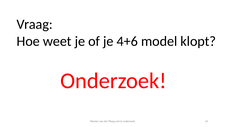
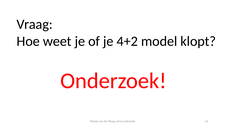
4+6: 4+6 -> 4+2
